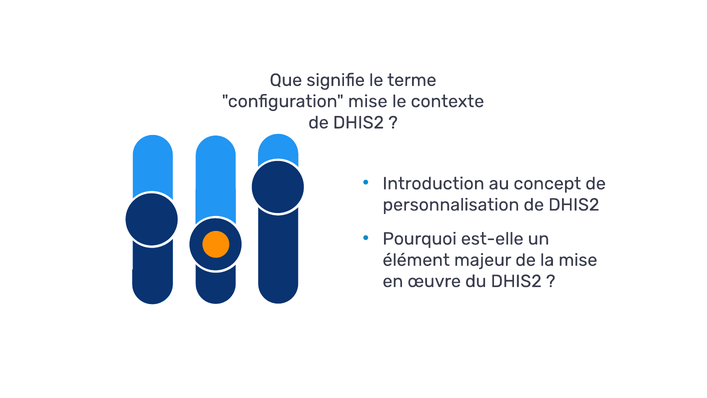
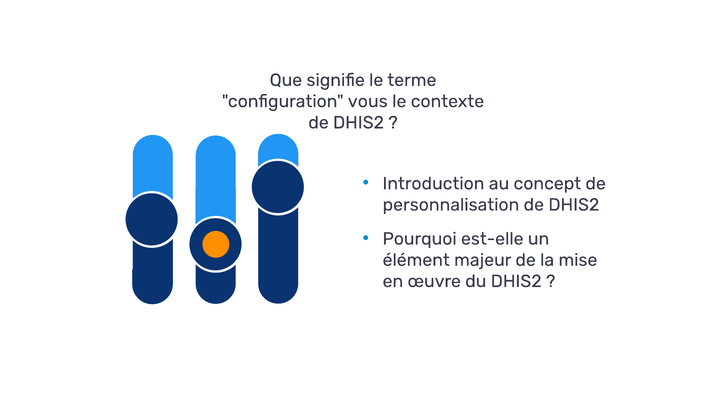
configuration mise: mise -> vous
